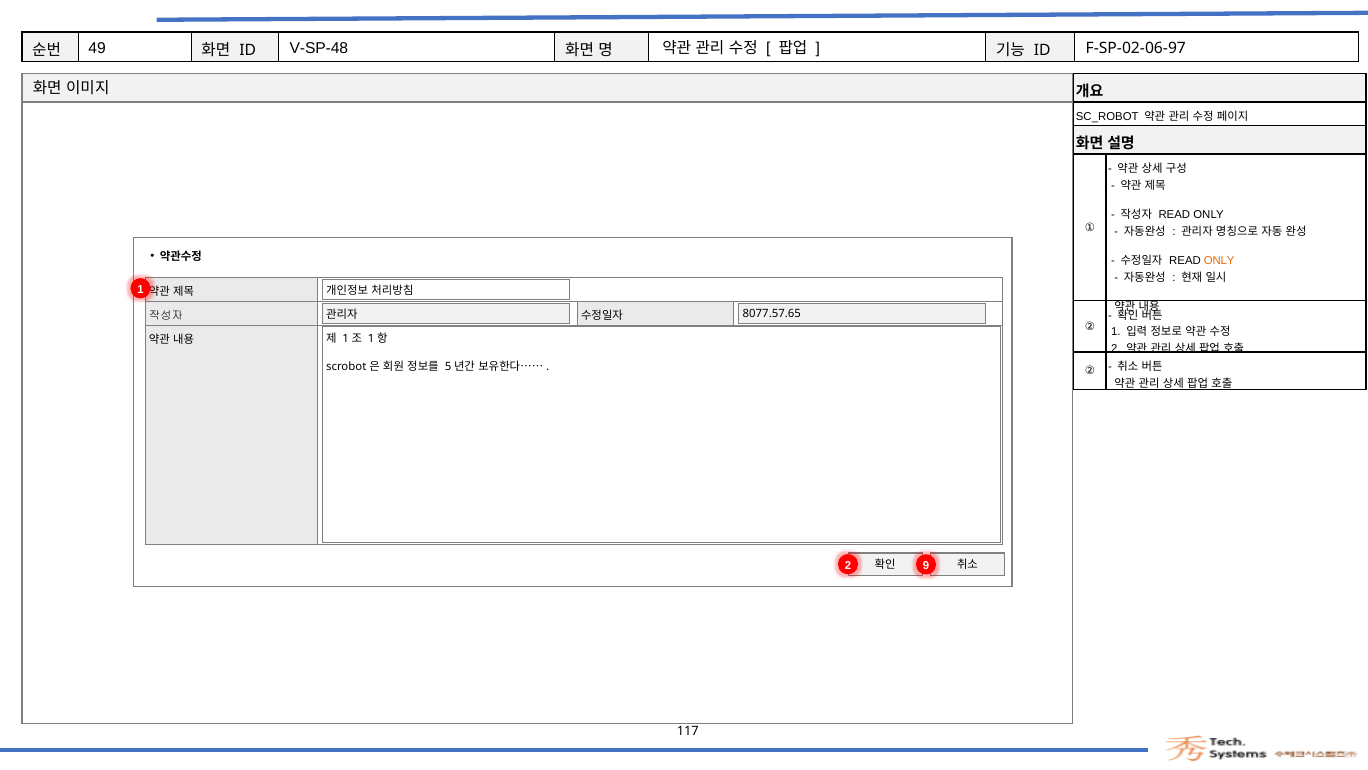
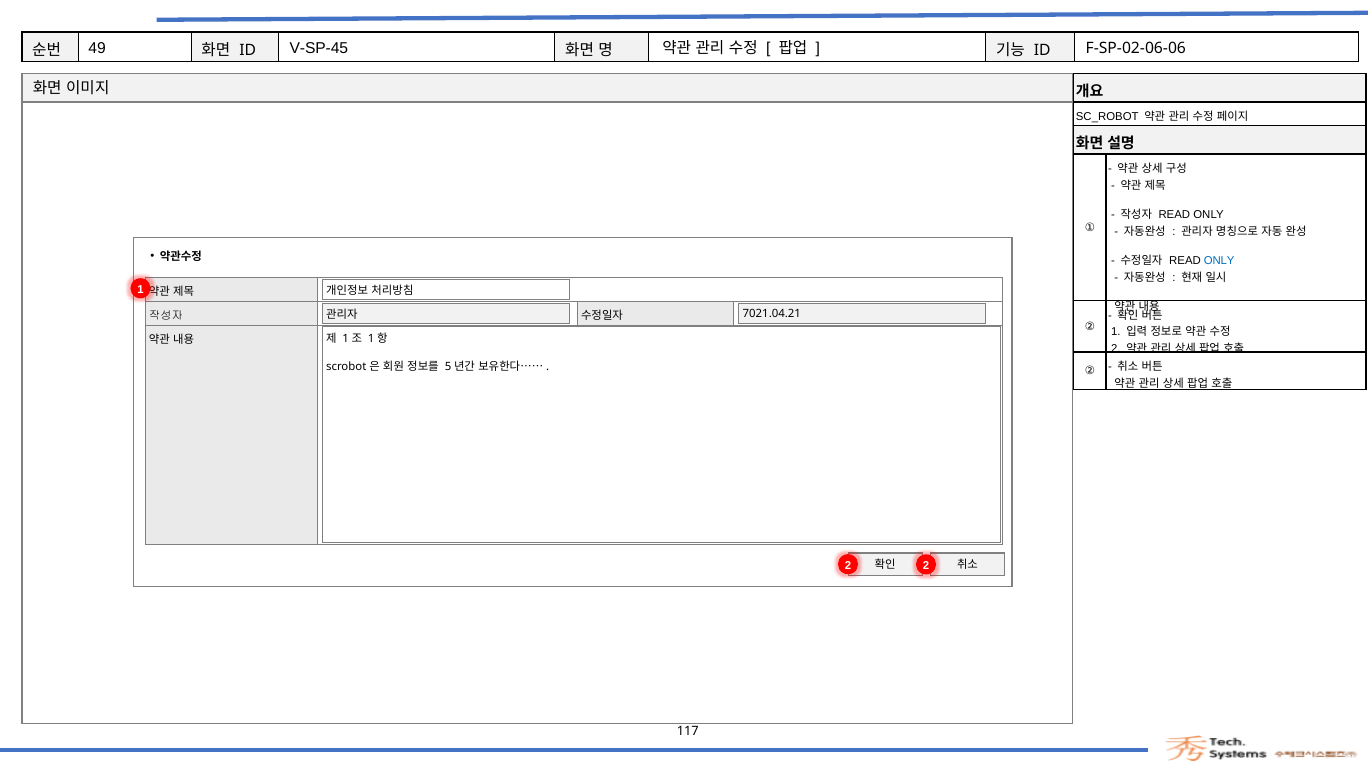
V-SP-48: V-SP-48 -> V-SP-45
F-SP-02-06-97: F-SP-02-06-97 -> F-SP-02-06-06
ONLY at (1219, 261) colour: orange -> blue
8077.57.65: 8077.57.65 -> 7021.04.21
2 9: 9 -> 2
